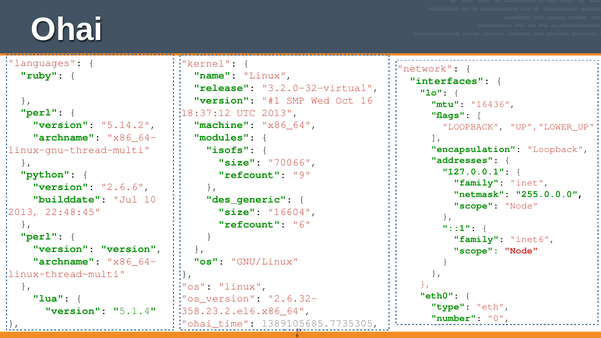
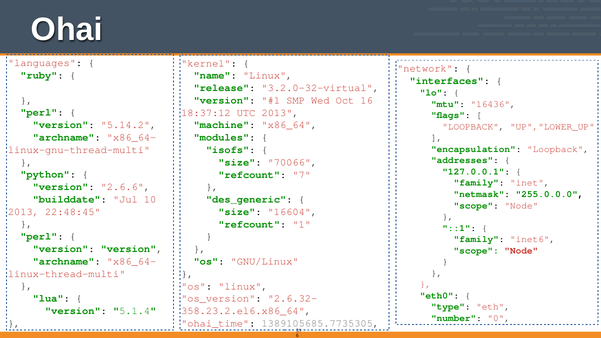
9: 9 -> 7
refcount 6: 6 -> 1
